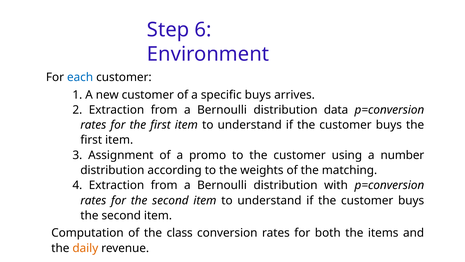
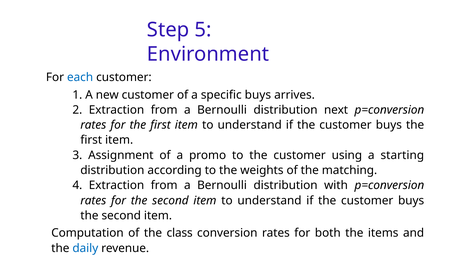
6: 6 -> 5
data: data -> next
number: number -> starting
daily colour: orange -> blue
